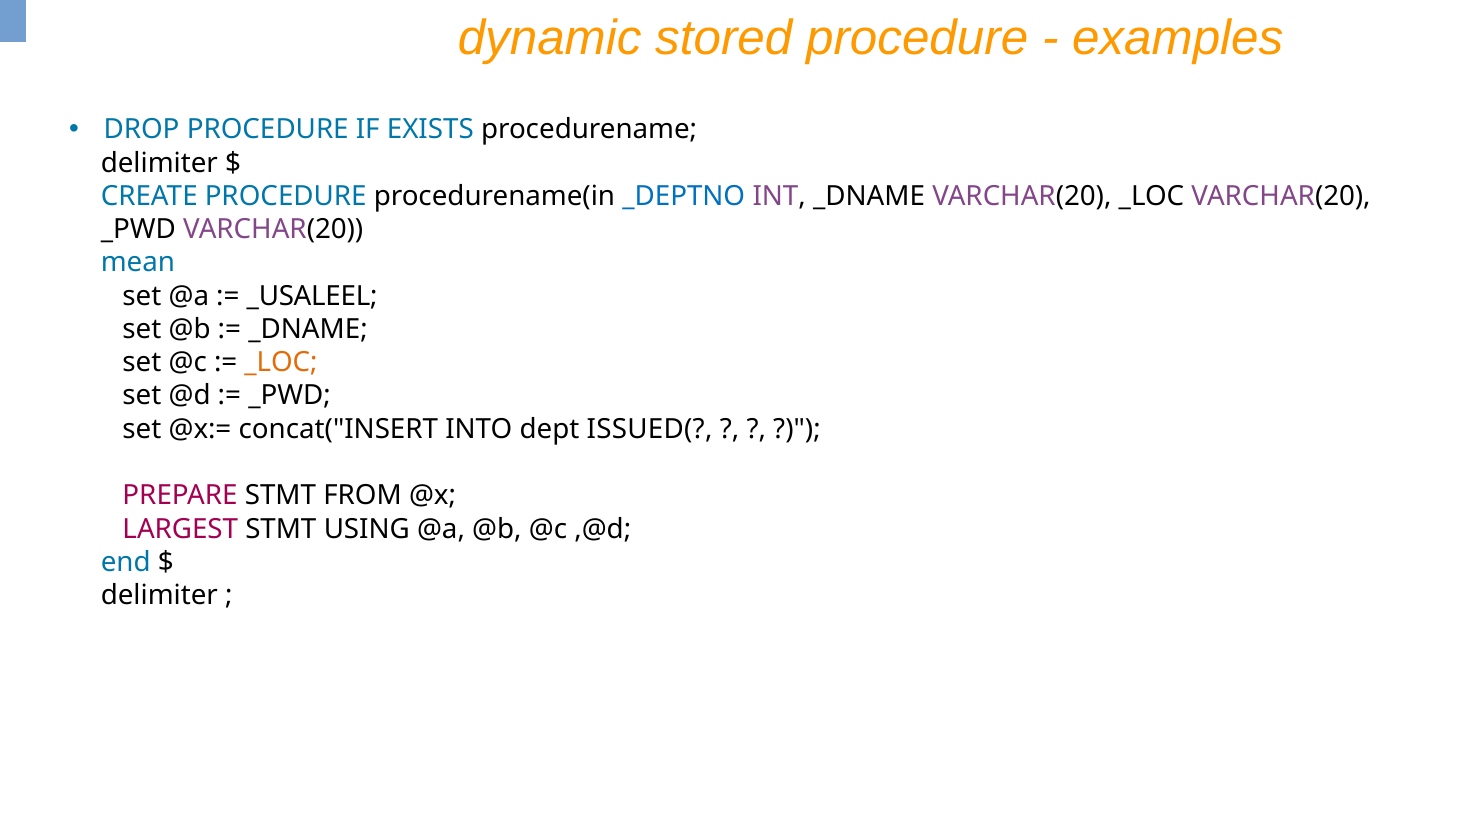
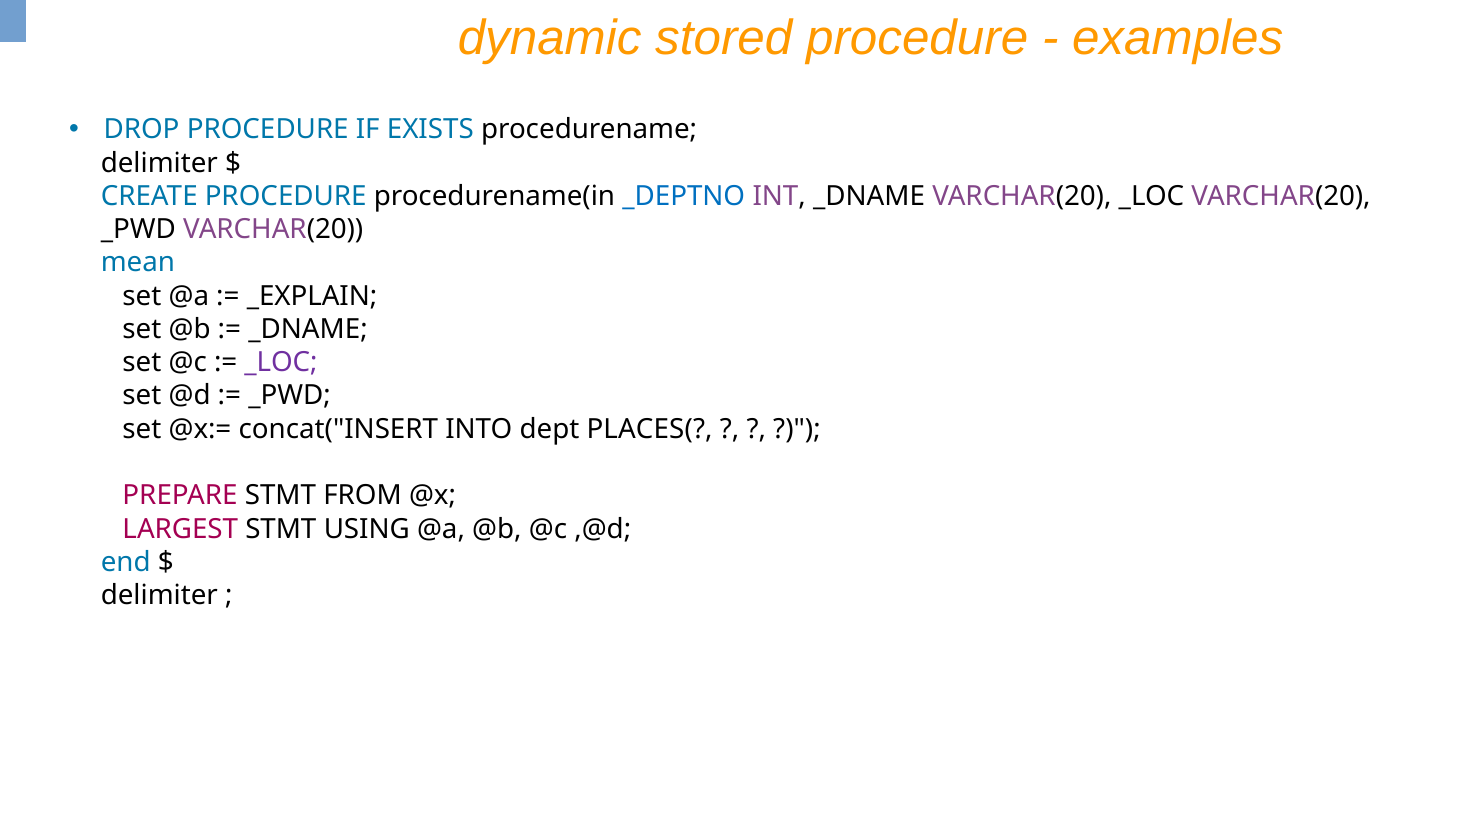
_USALEEL: _USALEEL -> _EXPLAIN
_LOC at (281, 363) colour: orange -> purple
ISSUED(: ISSUED( -> PLACES(
